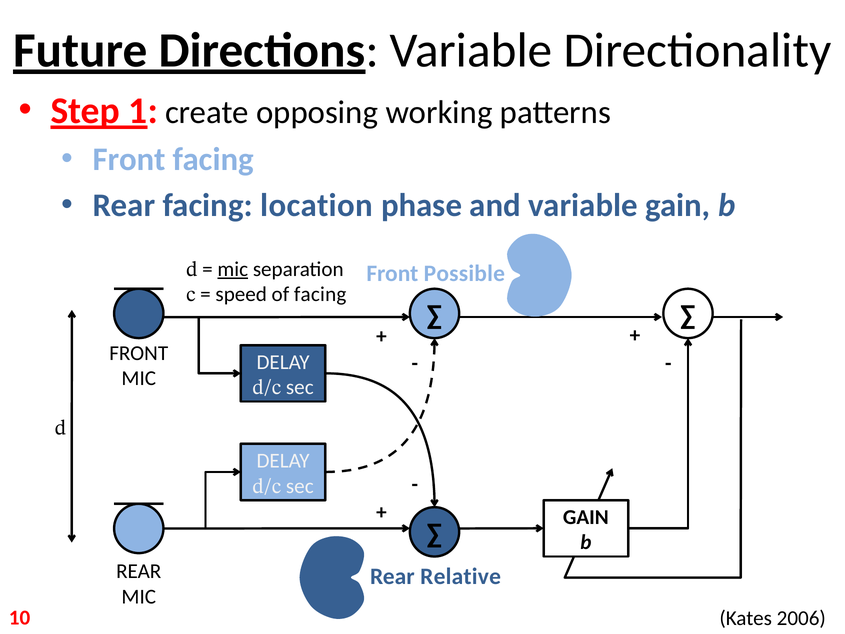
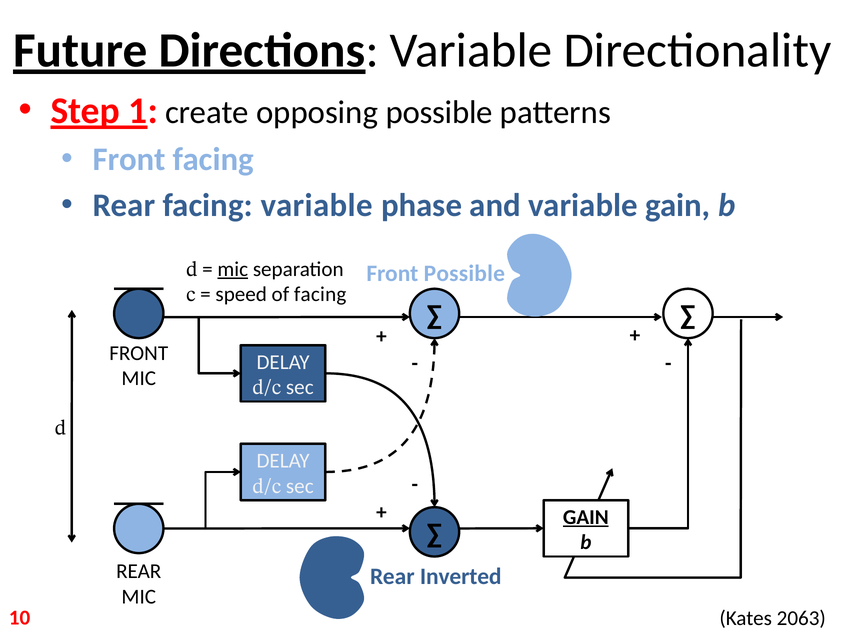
opposing working: working -> possible
facing location: location -> variable
GAIN at (586, 517) underline: none -> present
Relative: Relative -> Inverted
2006: 2006 -> 2063
